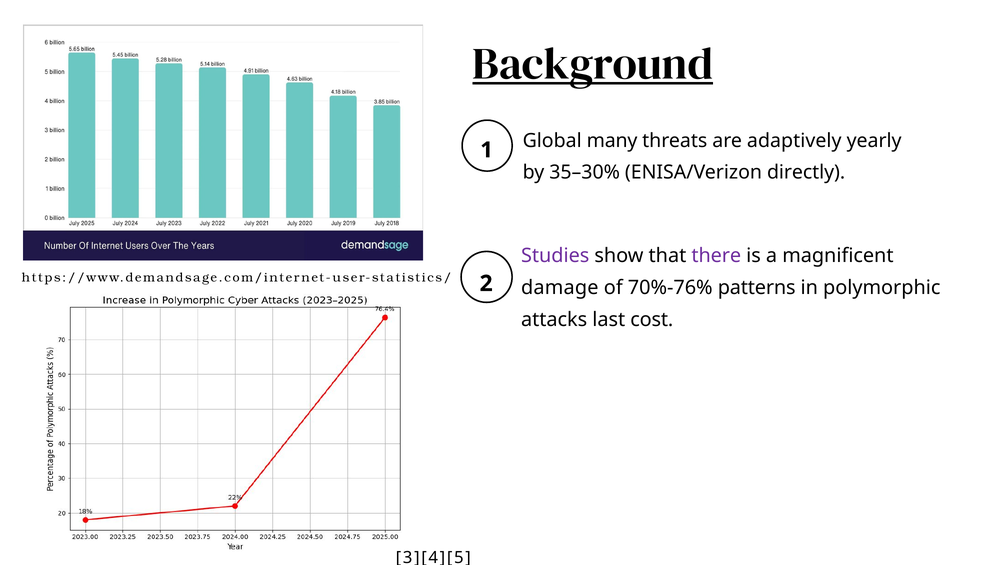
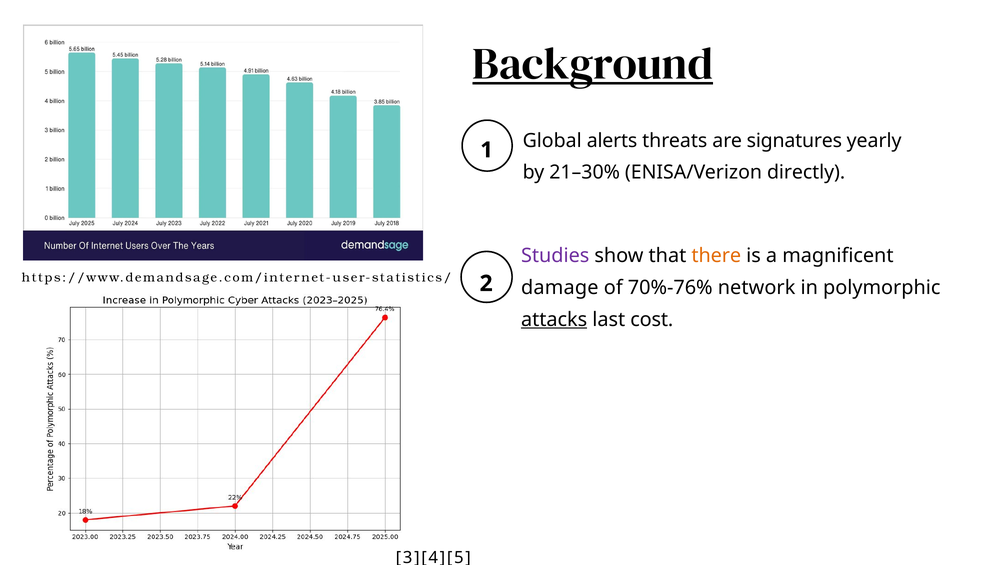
many: many -> alerts
adaptively: adaptively -> signatures
35–30%: 35–30% -> 21–30%
there colour: purple -> orange
patterns: patterns -> network
attacks underline: none -> present
